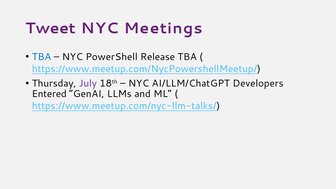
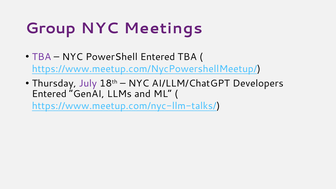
Tweet: Tweet -> Group
TBA at (42, 57) colour: blue -> purple
PowerShell Release: Release -> Entered
